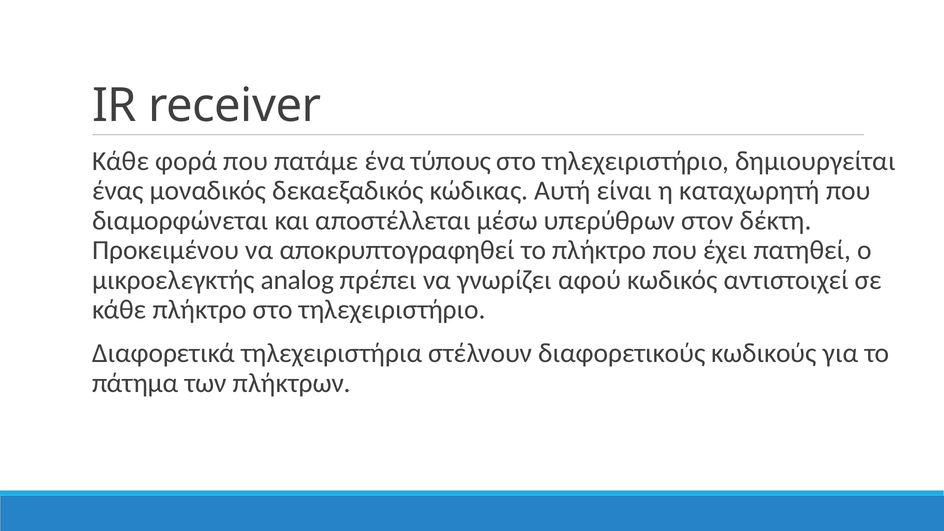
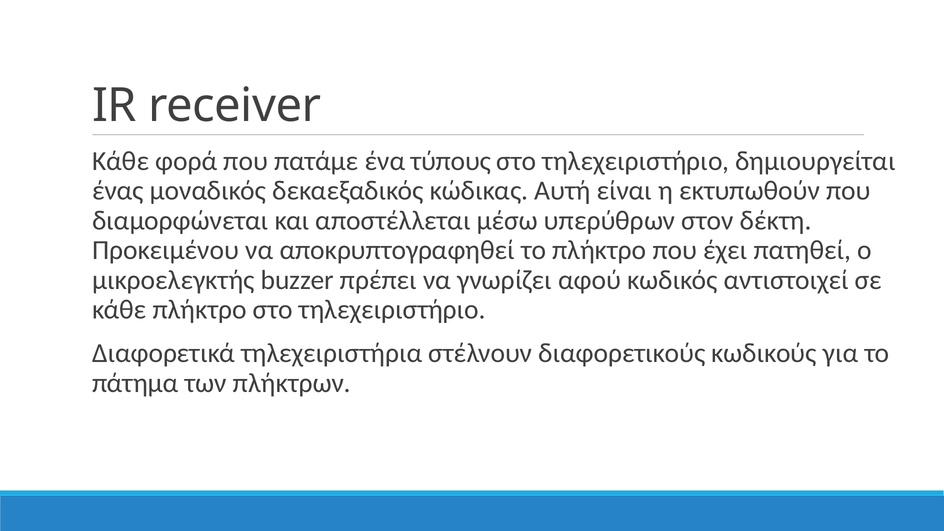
καταχωρητή: καταχωρητή -> εκτυπωθούν
analog: analog -> buzzer
